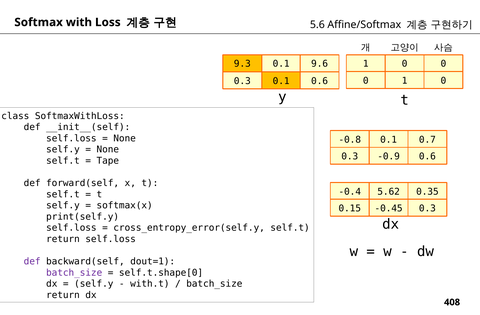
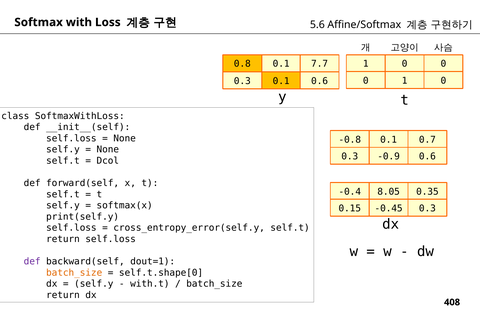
9.3: 9.3 -> 0.8
9.6: 9.6 -> 7.7
Tape: Tape -> Dcol
5.62: 5.62 -> 8.05
batch_size at (74, 273) colour: purple -> orange
